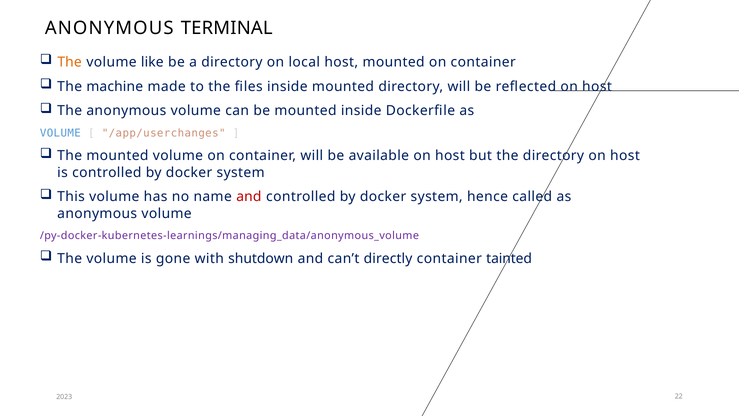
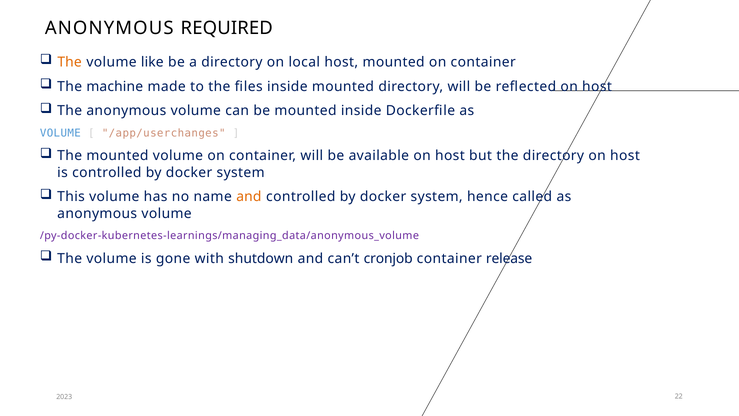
TERMINAL: TERMINAL -> REQUIRED
and at (249, 197) colour: red -> orange
directly: directly -> cronjob
tainted: tainted -> release
